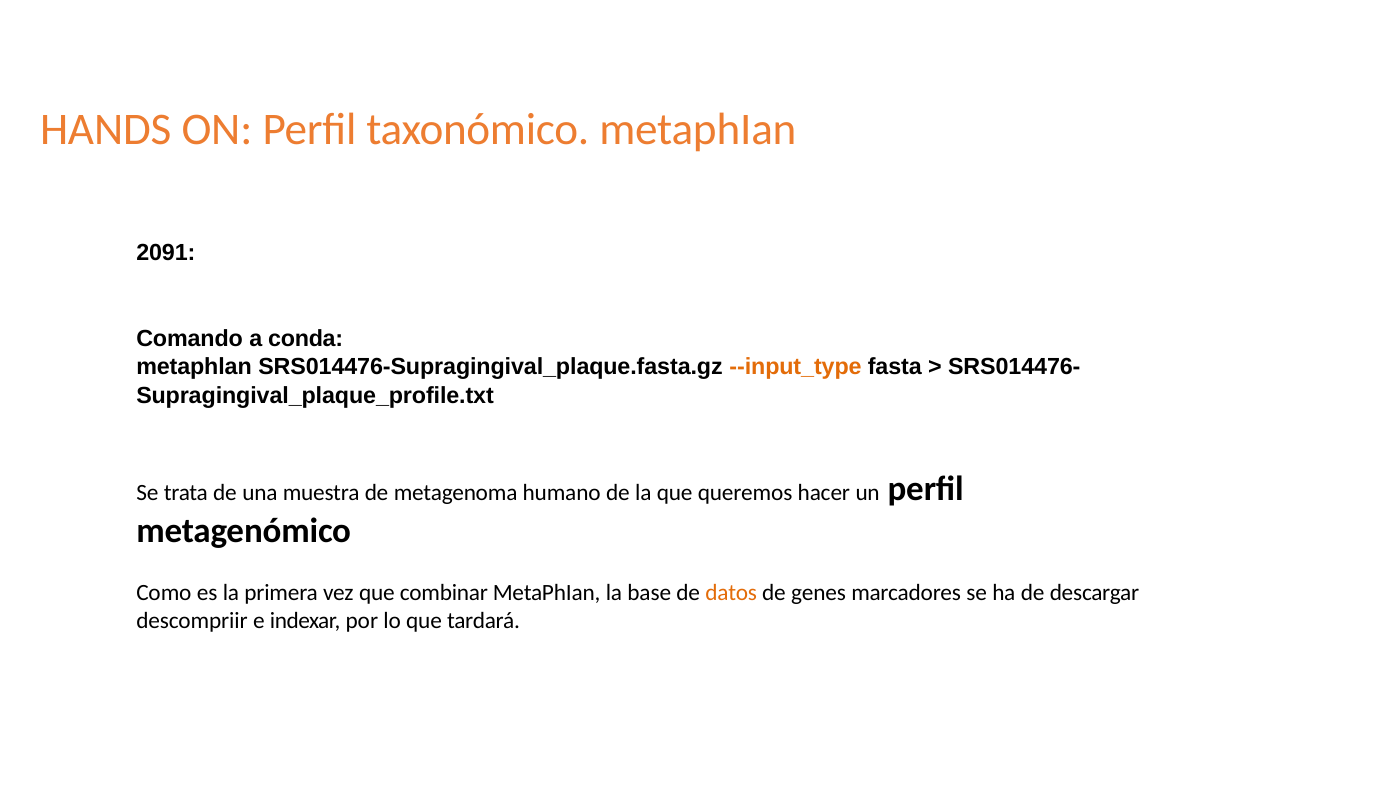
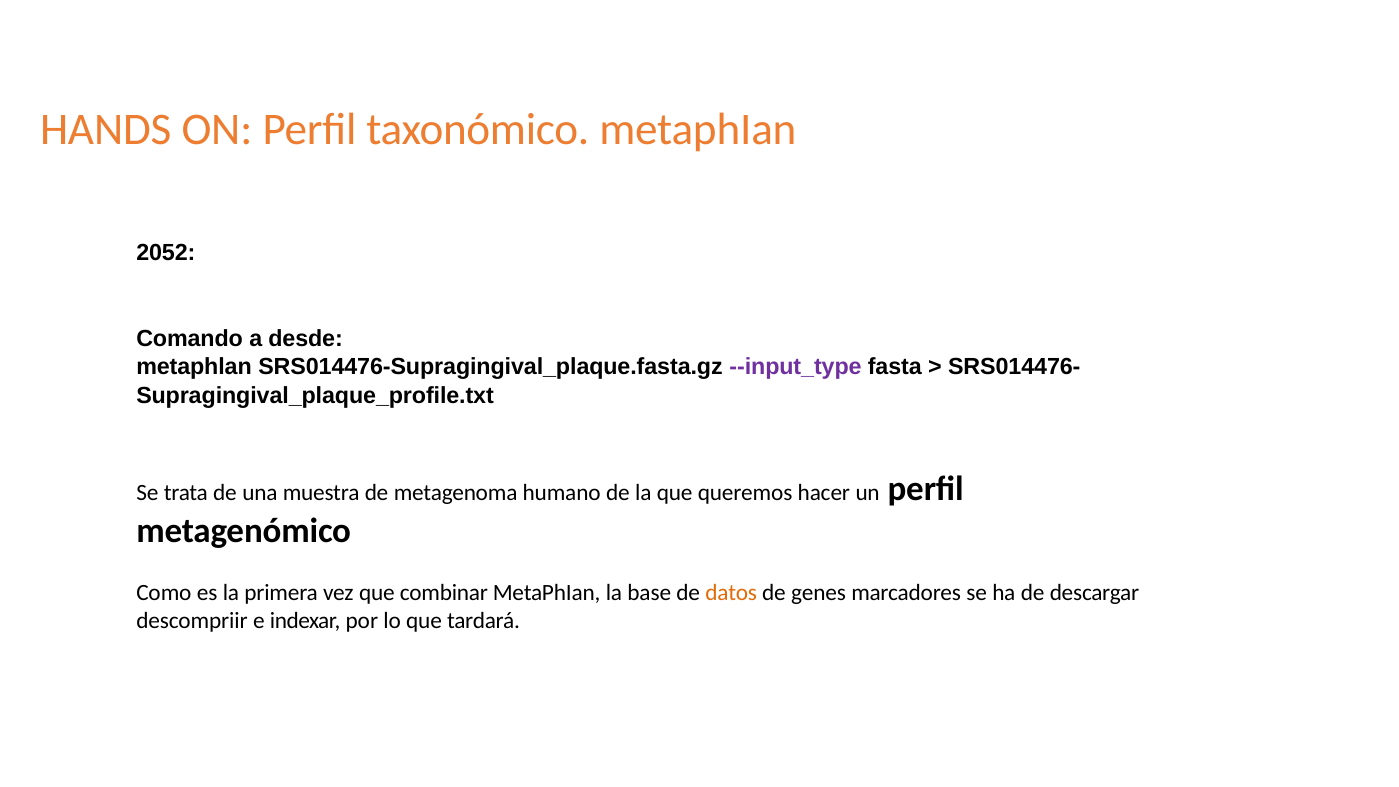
2091: 2091 -> 2052
conda: conda -> desde
--input_type colour: orange -> purple
